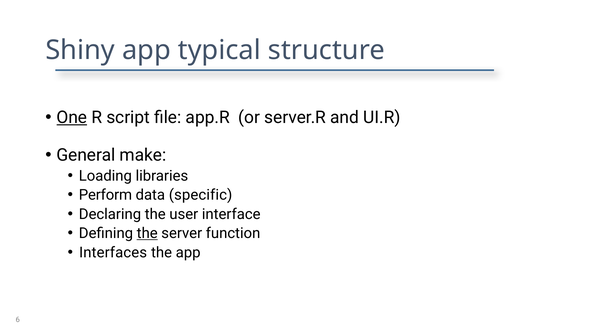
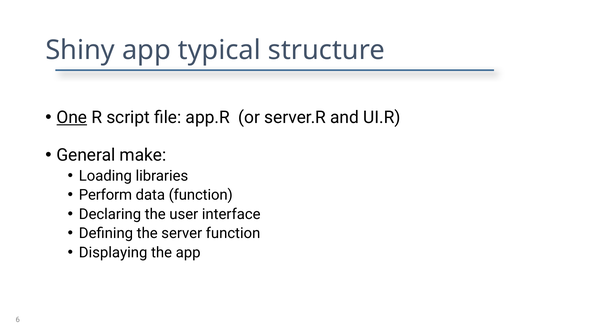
data specific: specific -> function
the at (147, 233) underline: present -> none
Interfaces: Interfaces -> Displaying
